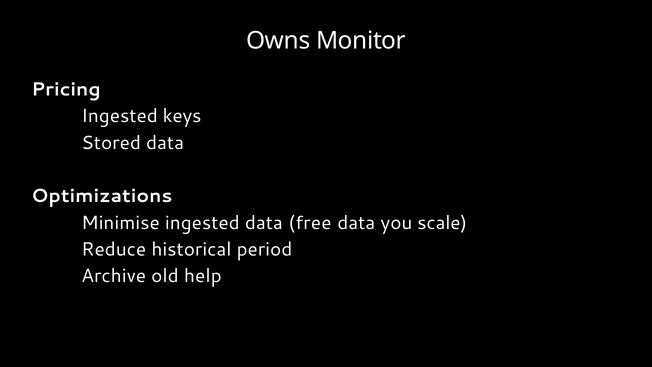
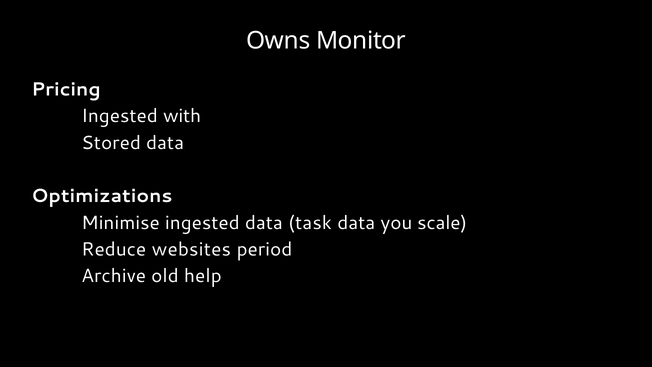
keys: keys -> with
free: free -> task
historical: historical -> websites
